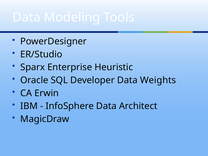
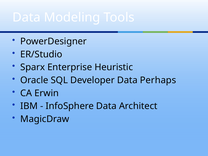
Weights: Weights -> Perhaps
